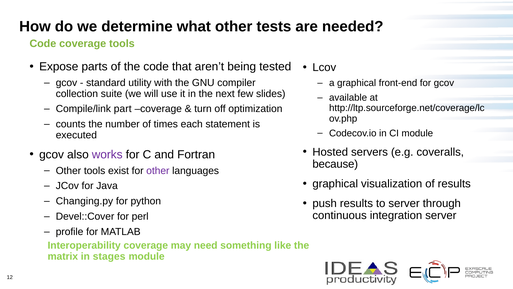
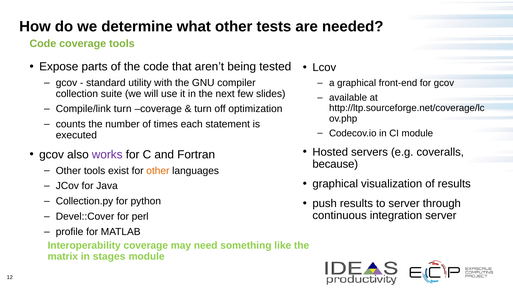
Compile/link part: part -> turn
other at (158, 170) colour: purple -> orange
Changing.py: Changing.py -> Collection.py
